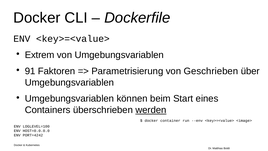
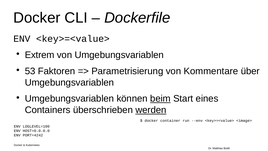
91: 91 -> 53
Geschrieben: Geschrieben -> Kommentare
beim underline: none -> present
